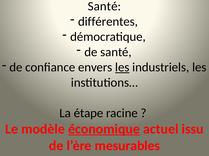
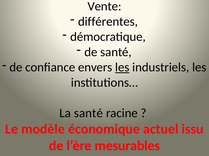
Santé at (104, 6): Santé -> Vente
La étape: étape -> santé
économique underline: present -> none
